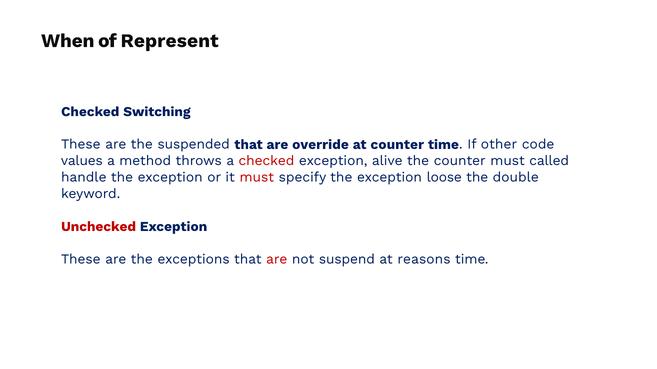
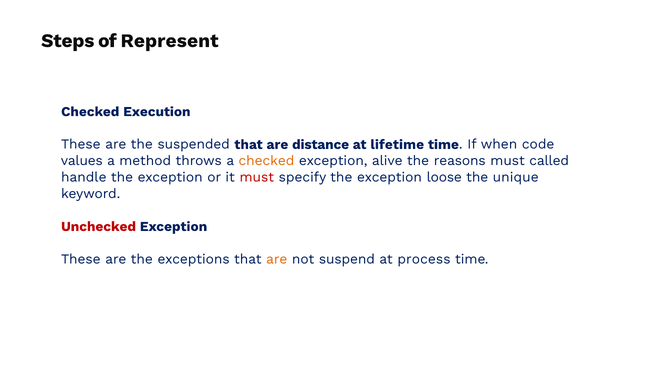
When: When -> Steps
Switching: Switching -> Execution
override: override -> distance
at counter: counter -> lifetime
other: other -> when
checked at (266, 161) colour: red -> orange
the counter: counter -> reasons
double: double -> unique
are at (277, 260) colour: red -> orange
reasons: reasons -> process
